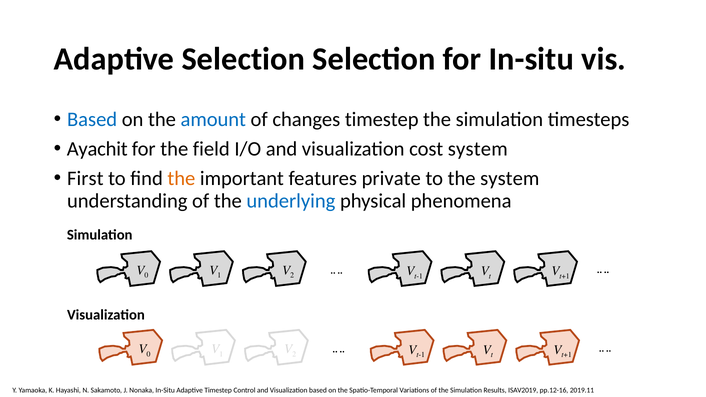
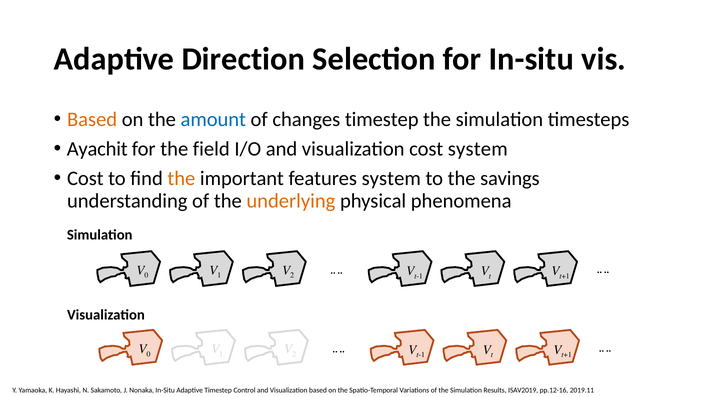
Adaptive Selection: Selection -> Direction
Based at (92, 119) colour: blue -> orange
First at (85, 179): First -> Cost
features private: private -> system
the system: system -> savings
underlying colour: blue -> orange
